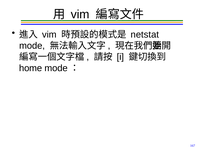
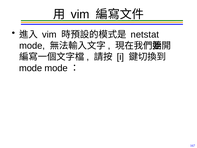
home at (31, 68): home -> mode
